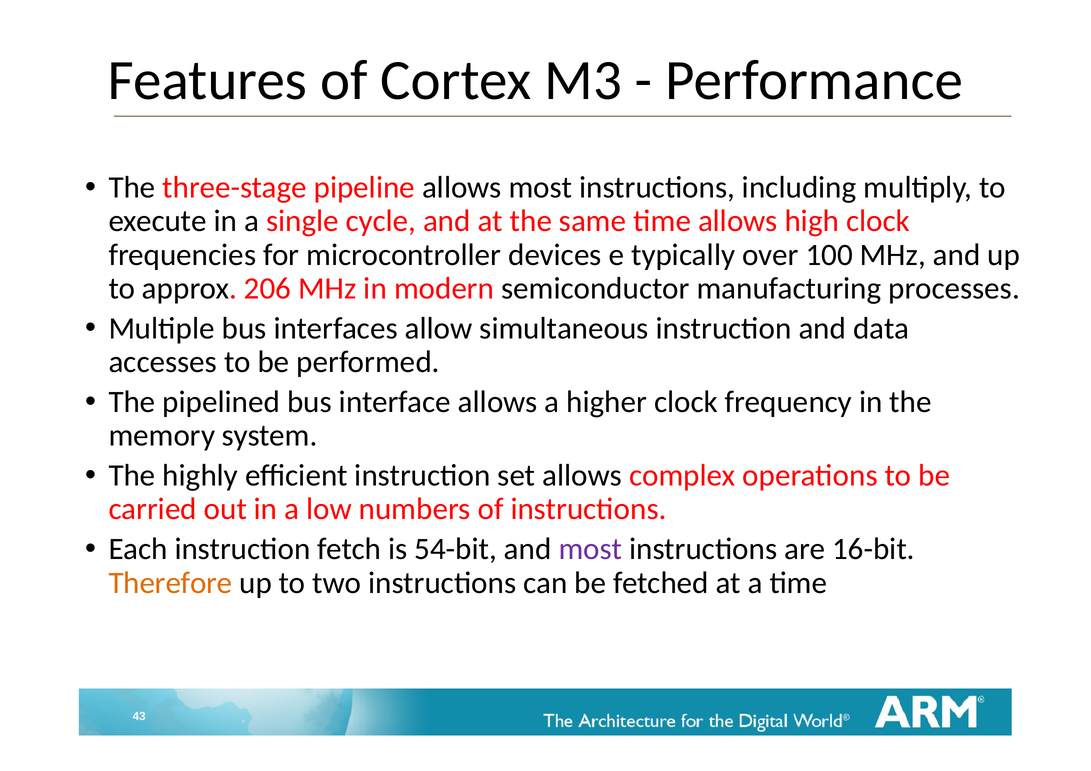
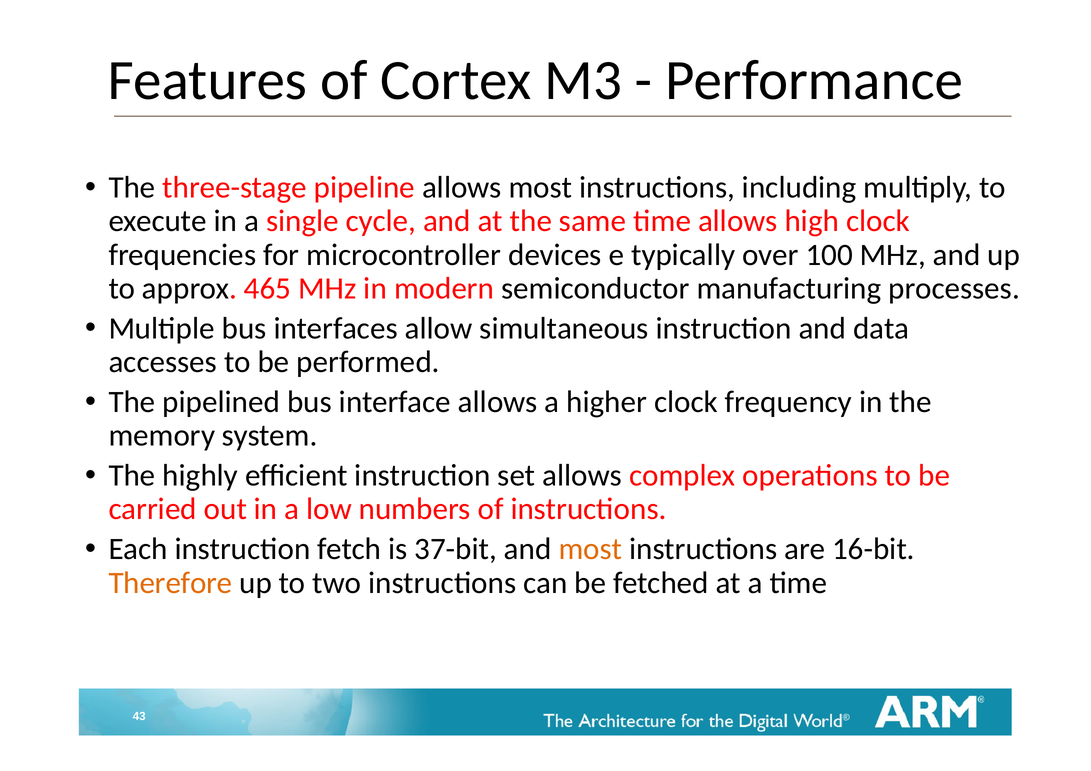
206: 206 -> 465
54-bit: 54-bit -> 37-bit
most at (590, 549) colour: purple -> orange
